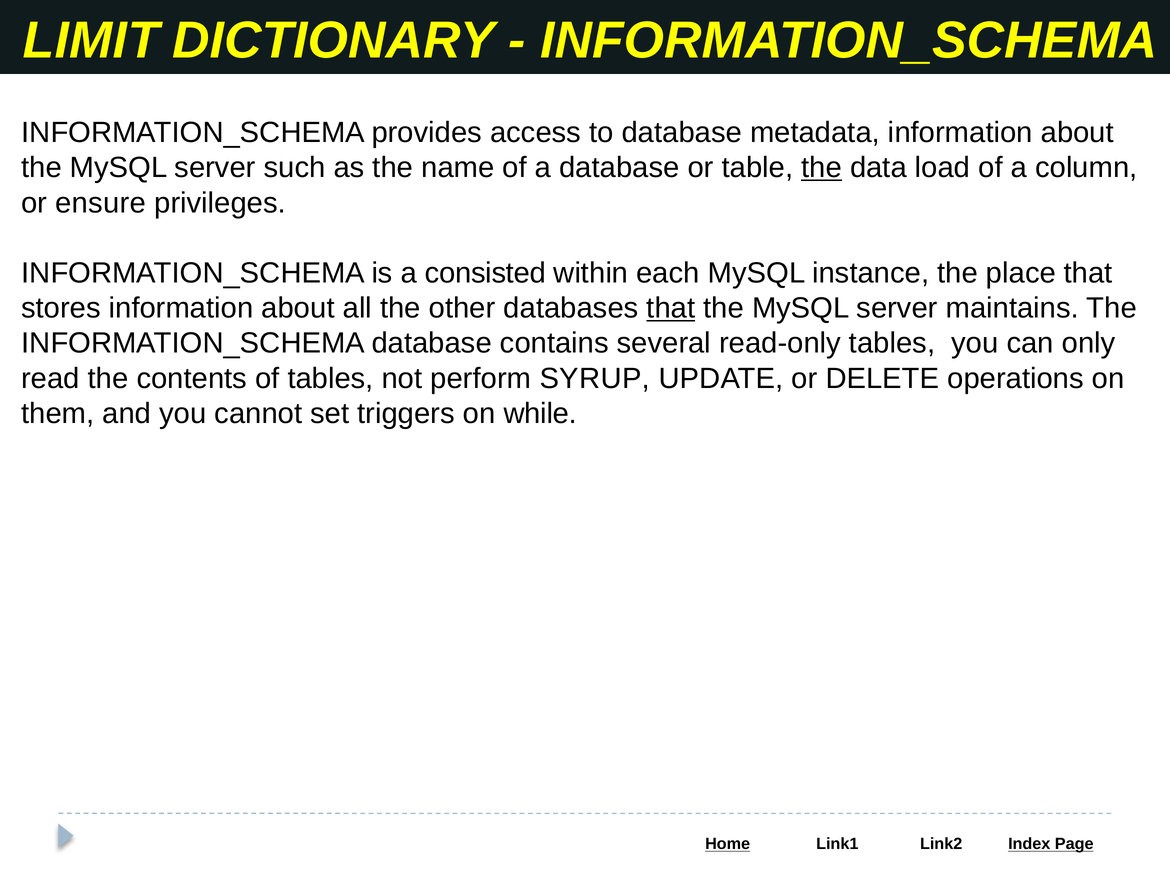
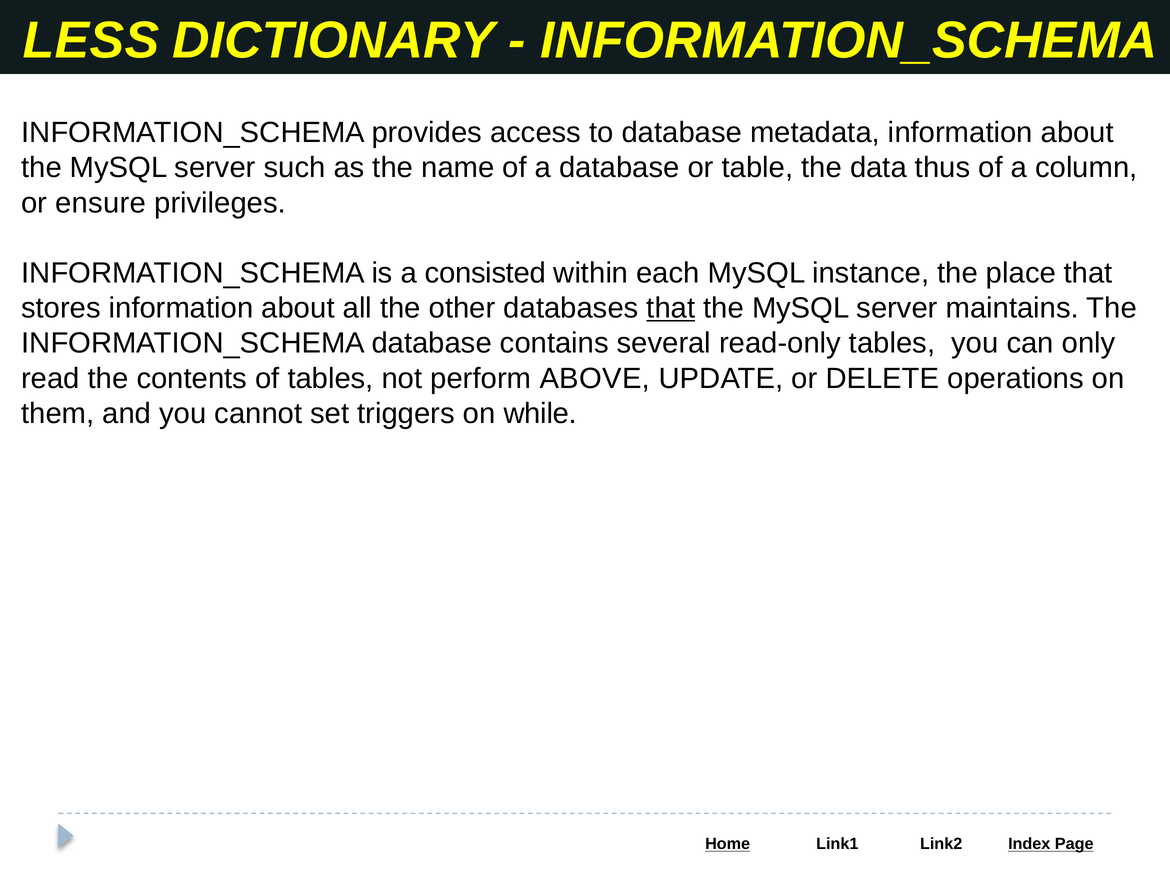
LIMIT: LIMIT -> LESS
the at (822, 168) underline: present -> none
load: load -> thus
SYRUP: SYRUP -> ABOVE
